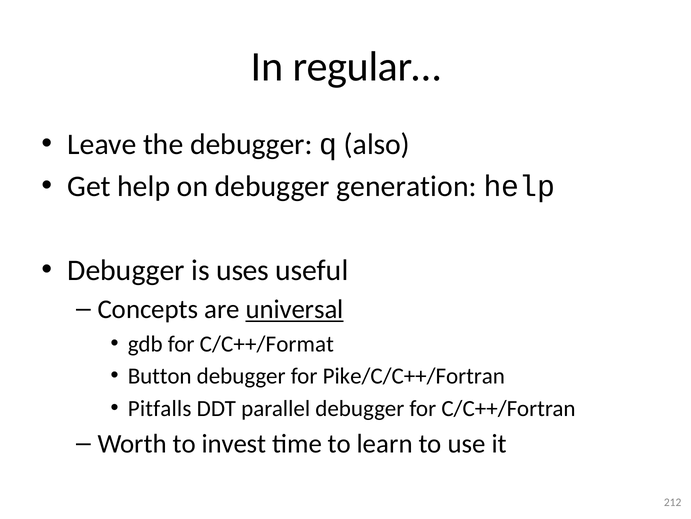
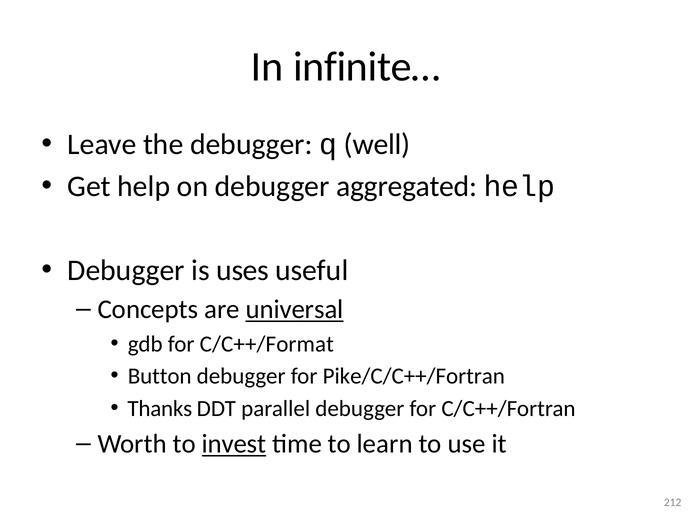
regular…: regular… -> infinite…
also: also -> well
generation: generation -> aggregated
Pitfalls: Pitfalls -> Thanks
invest underline: none -> present
